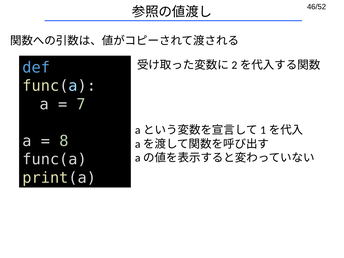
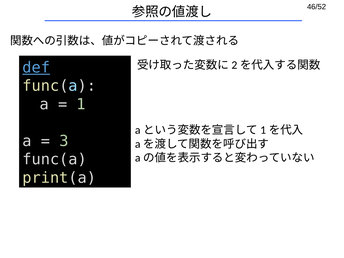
def underline: none -> present
7: 7 -> 1
8: 8 -> 3
